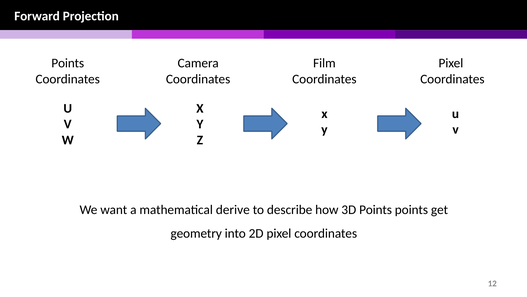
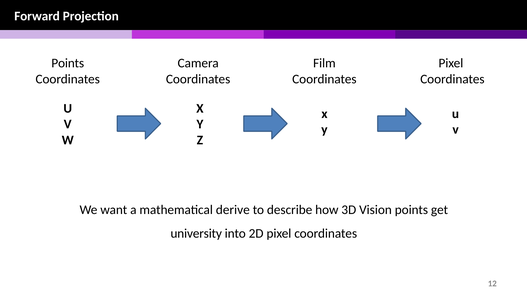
3D Points: Points -> Vision
geometry: geometry -> university
